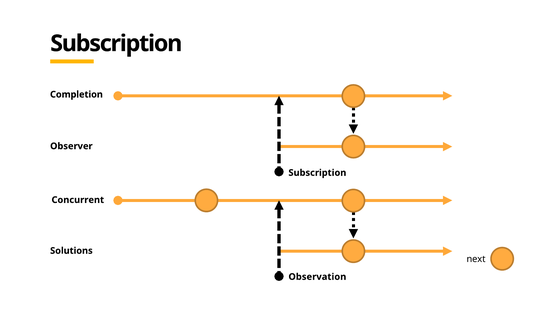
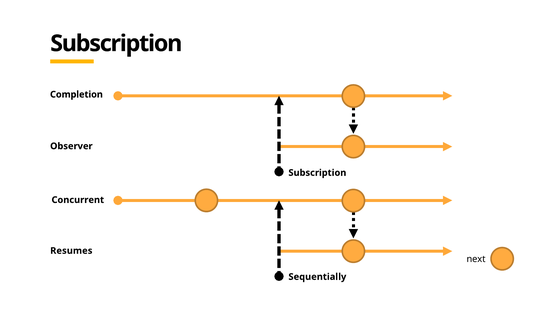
Solutions: Solutions -> Resumes
Observation: Observation -> Sequentially
